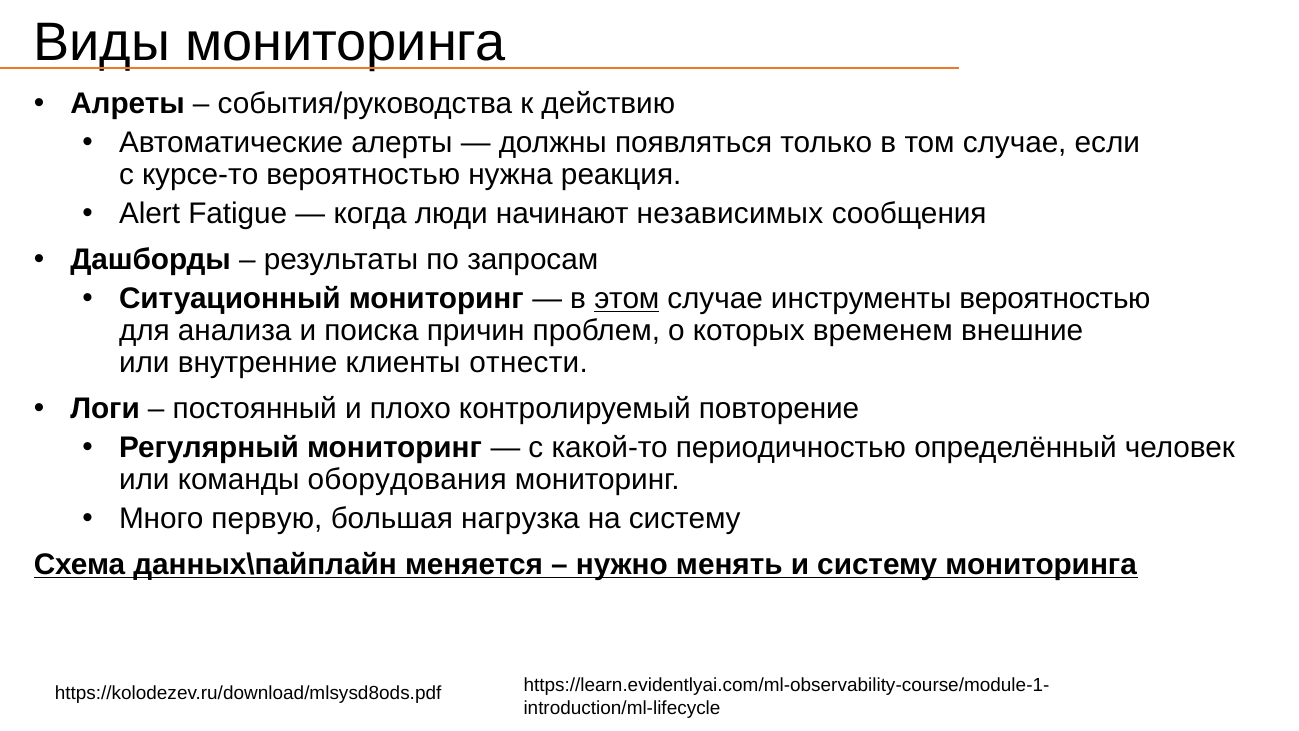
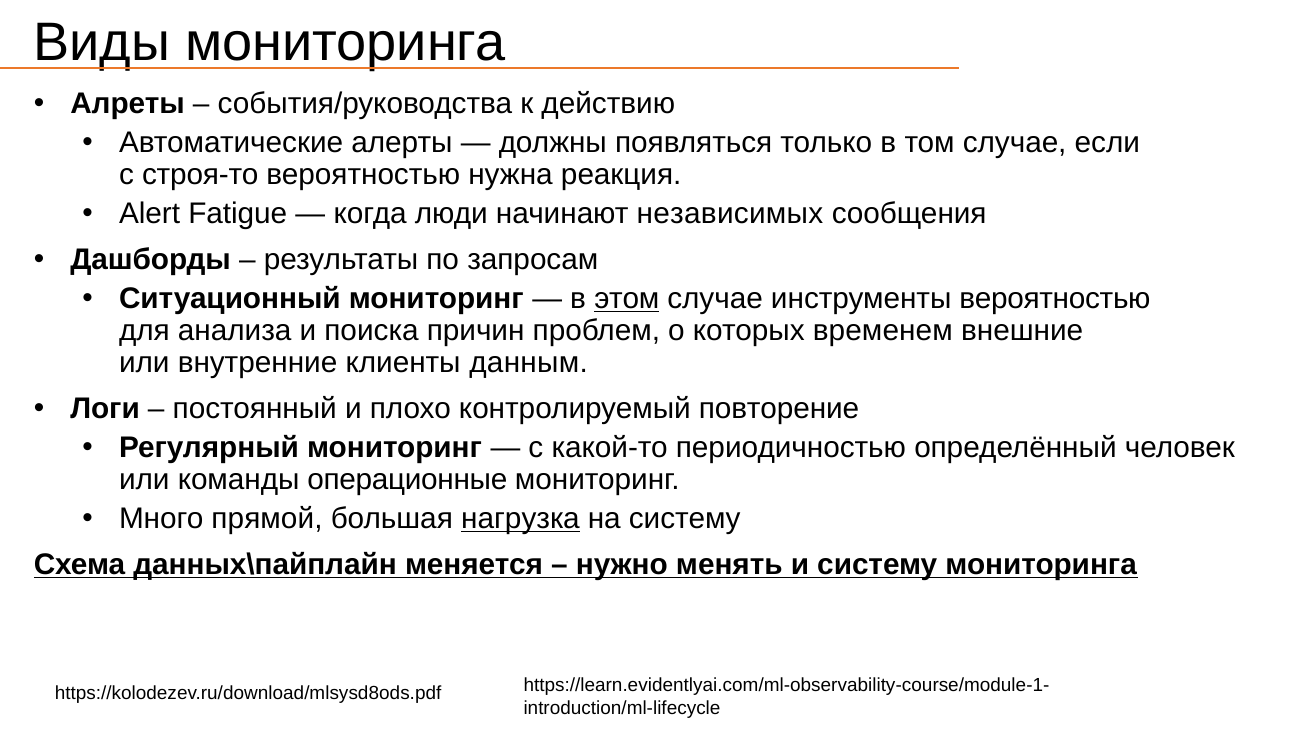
курсе‑то: курсе‑то -> строя‑то
отнести: отнести -> данным
оборудования: оборудования -> операционные
первую: первую -> прямой
нагрузка underline: none -> present
